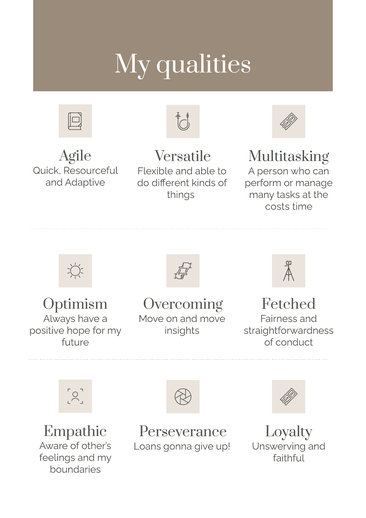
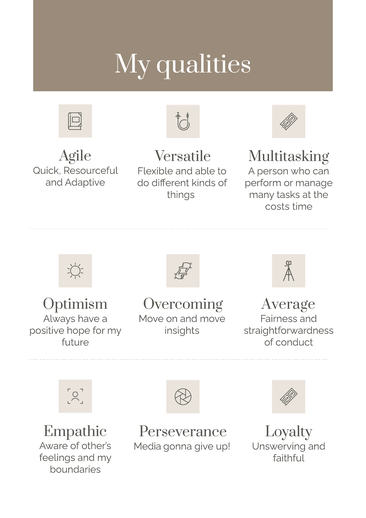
Fetched: Fetched -> Average
Loans: Loans -> Media
